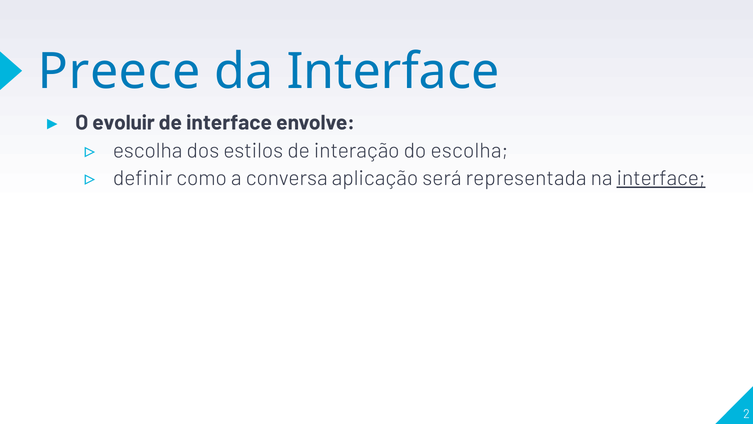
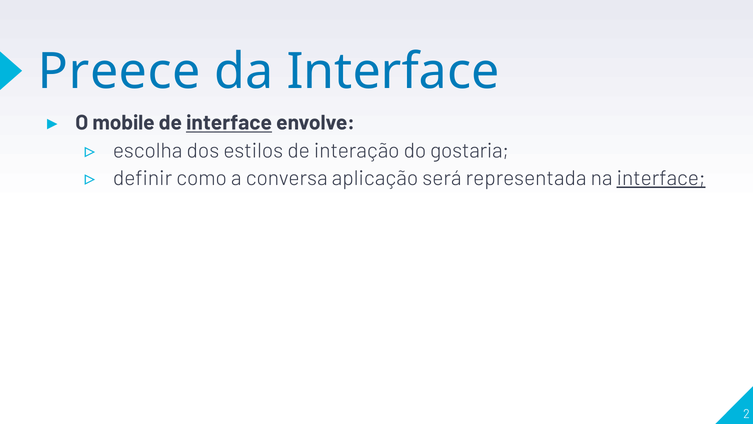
evoluir: evoluir -> mobile
interface at (229, 123) underline: none -> present
do escolha: escolha -> gostaria
